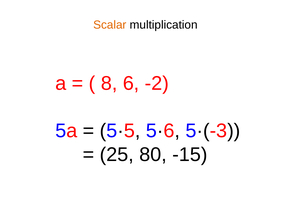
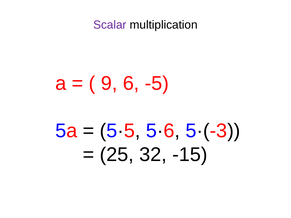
Scalar colour: orange -> purple
8: 8 -> 9
-2: -2 -> -5
80: 80 -> 32
